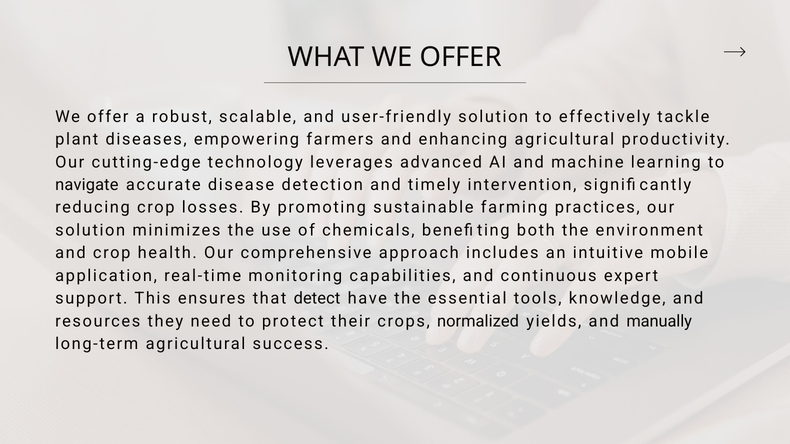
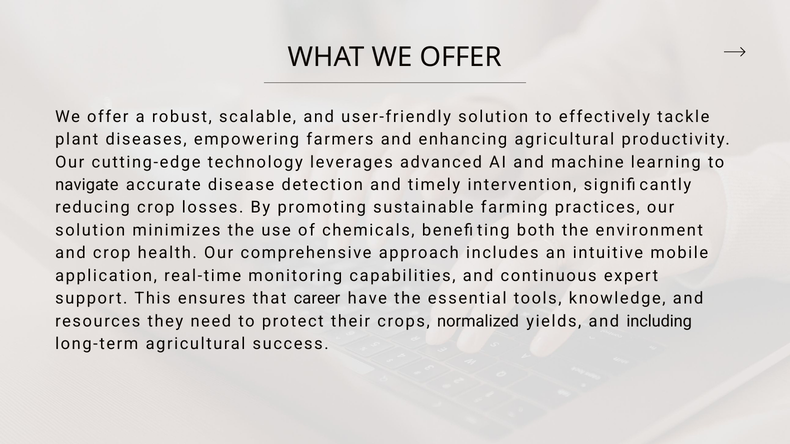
detect: detect -> career
manually: manually -> including
